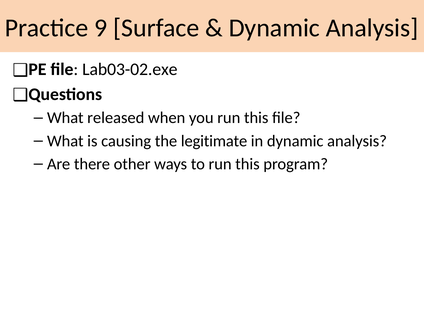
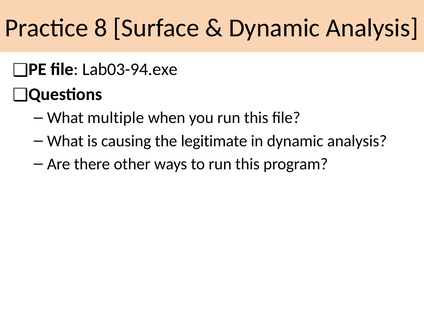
9: 9 -> 8
Lab03-02.exe: Lab03-02.exe -> Lab03-94.exe
released: released -> multiple
